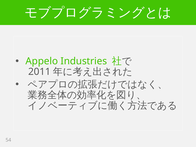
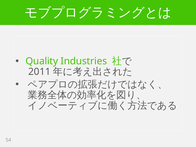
Appelo: Appelo -> Quality
